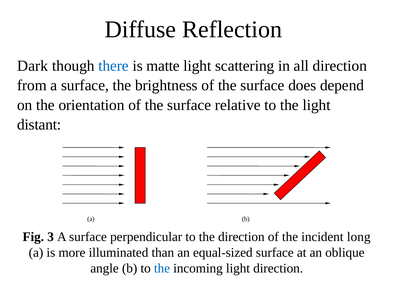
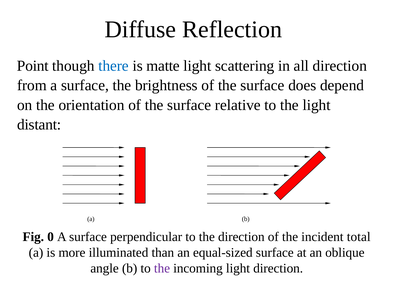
Dark: Dark -> Point
3: 3 -> 0
long: long -> total
the at (162, 268) colour: blue -> purple
